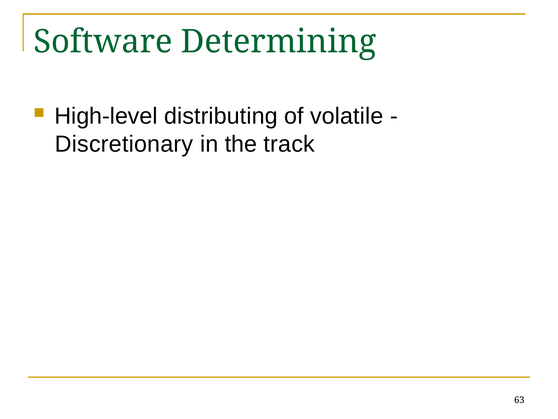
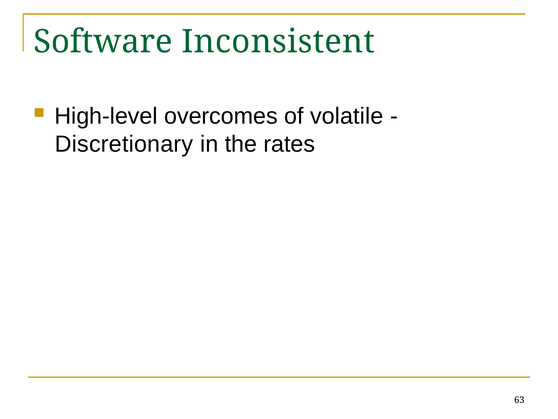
Determining: Determining -> Inconsistent
distributing: distributing -> overcomes
track: track -> rates
